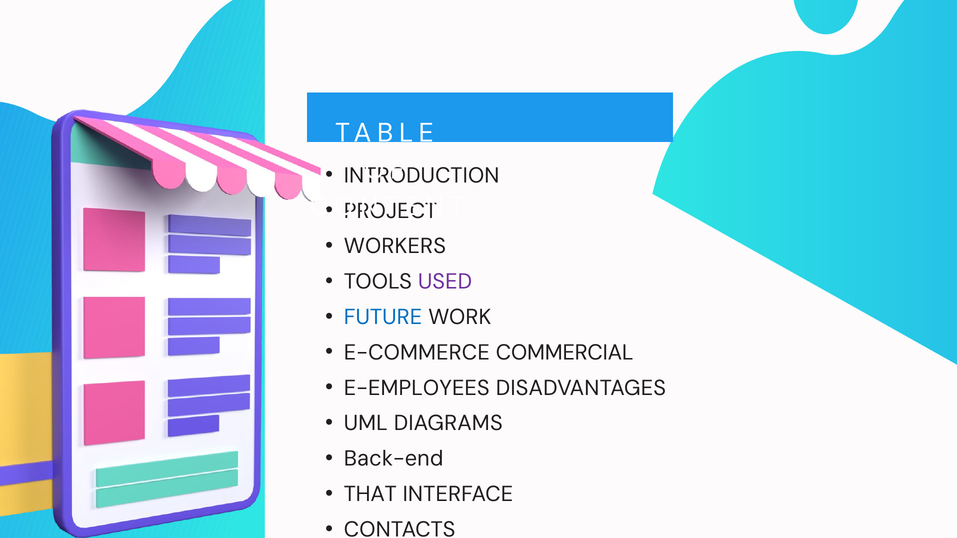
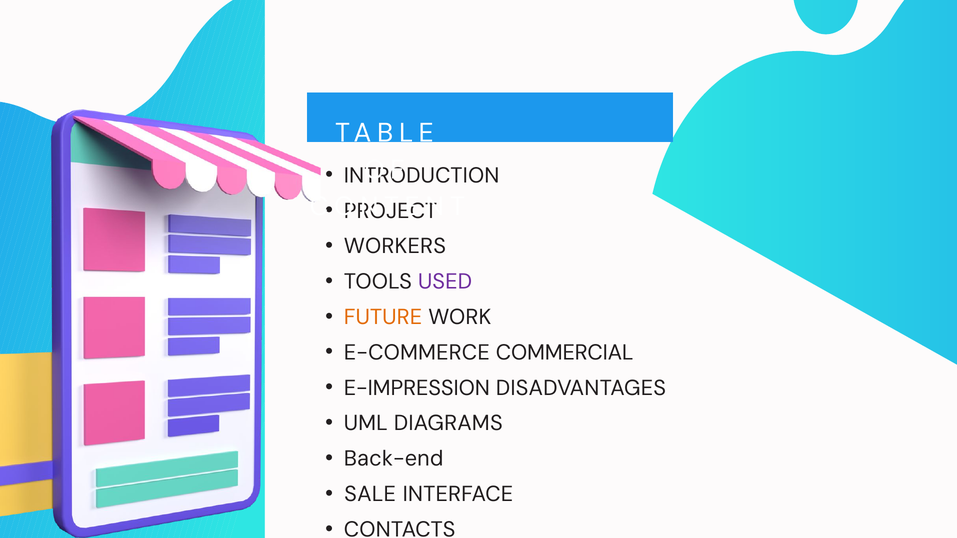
FUTURE colour: blue -> orange
E-EMPLOYEES: E-EMPLOYEES -> E-IMPRESSION
THAT: THAT -> SALE
